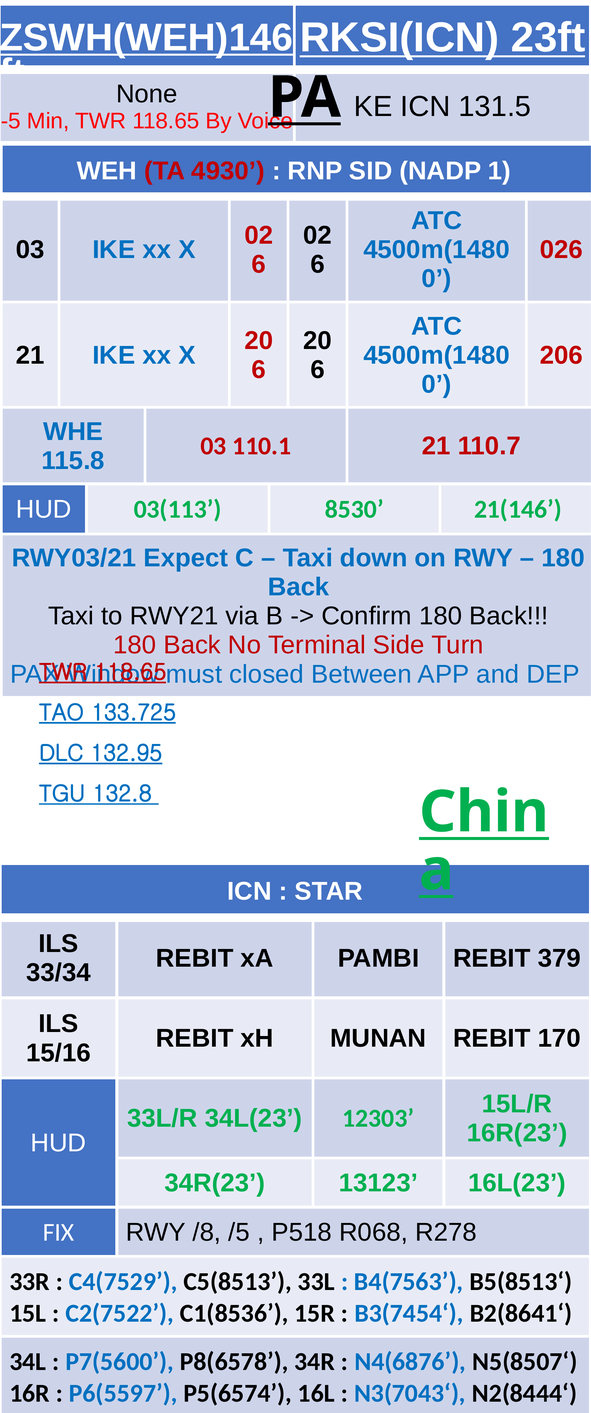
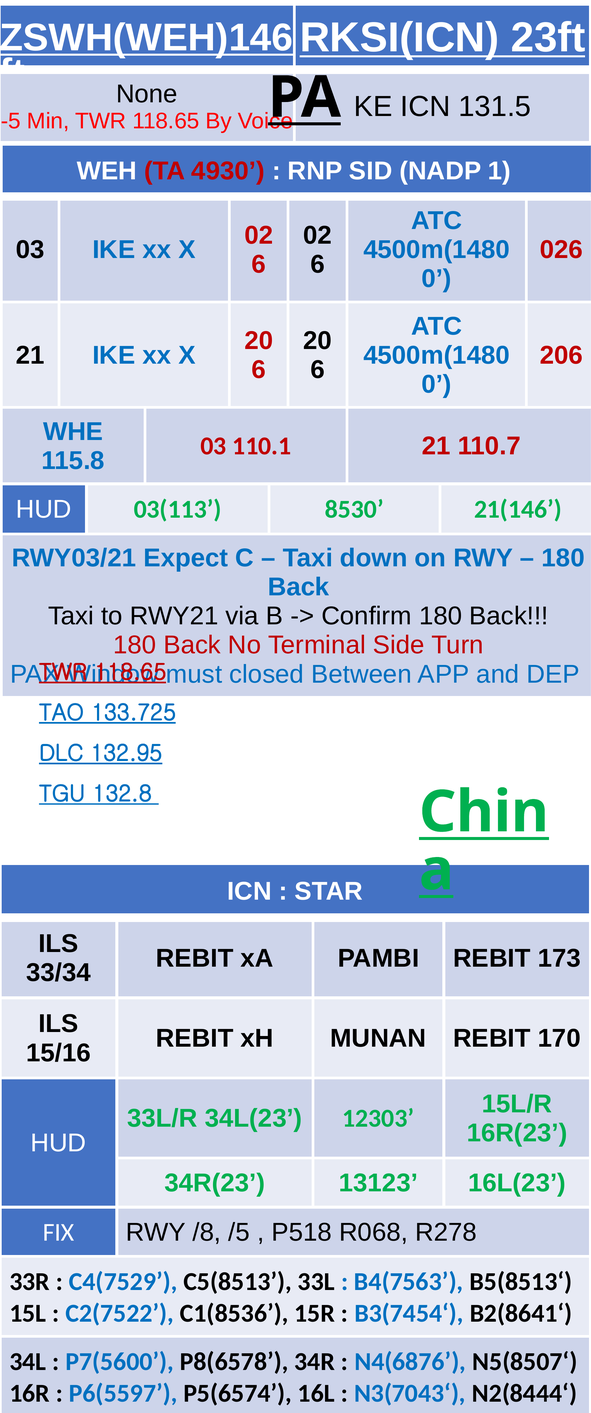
379: 379 -> 173
